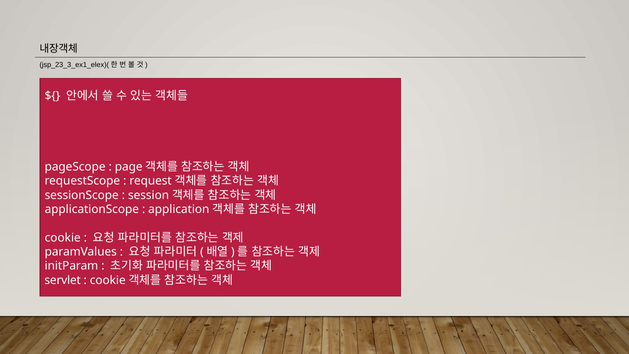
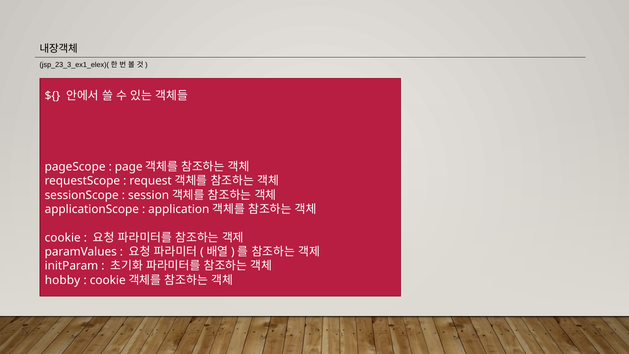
servlet: servlet -> hobby
